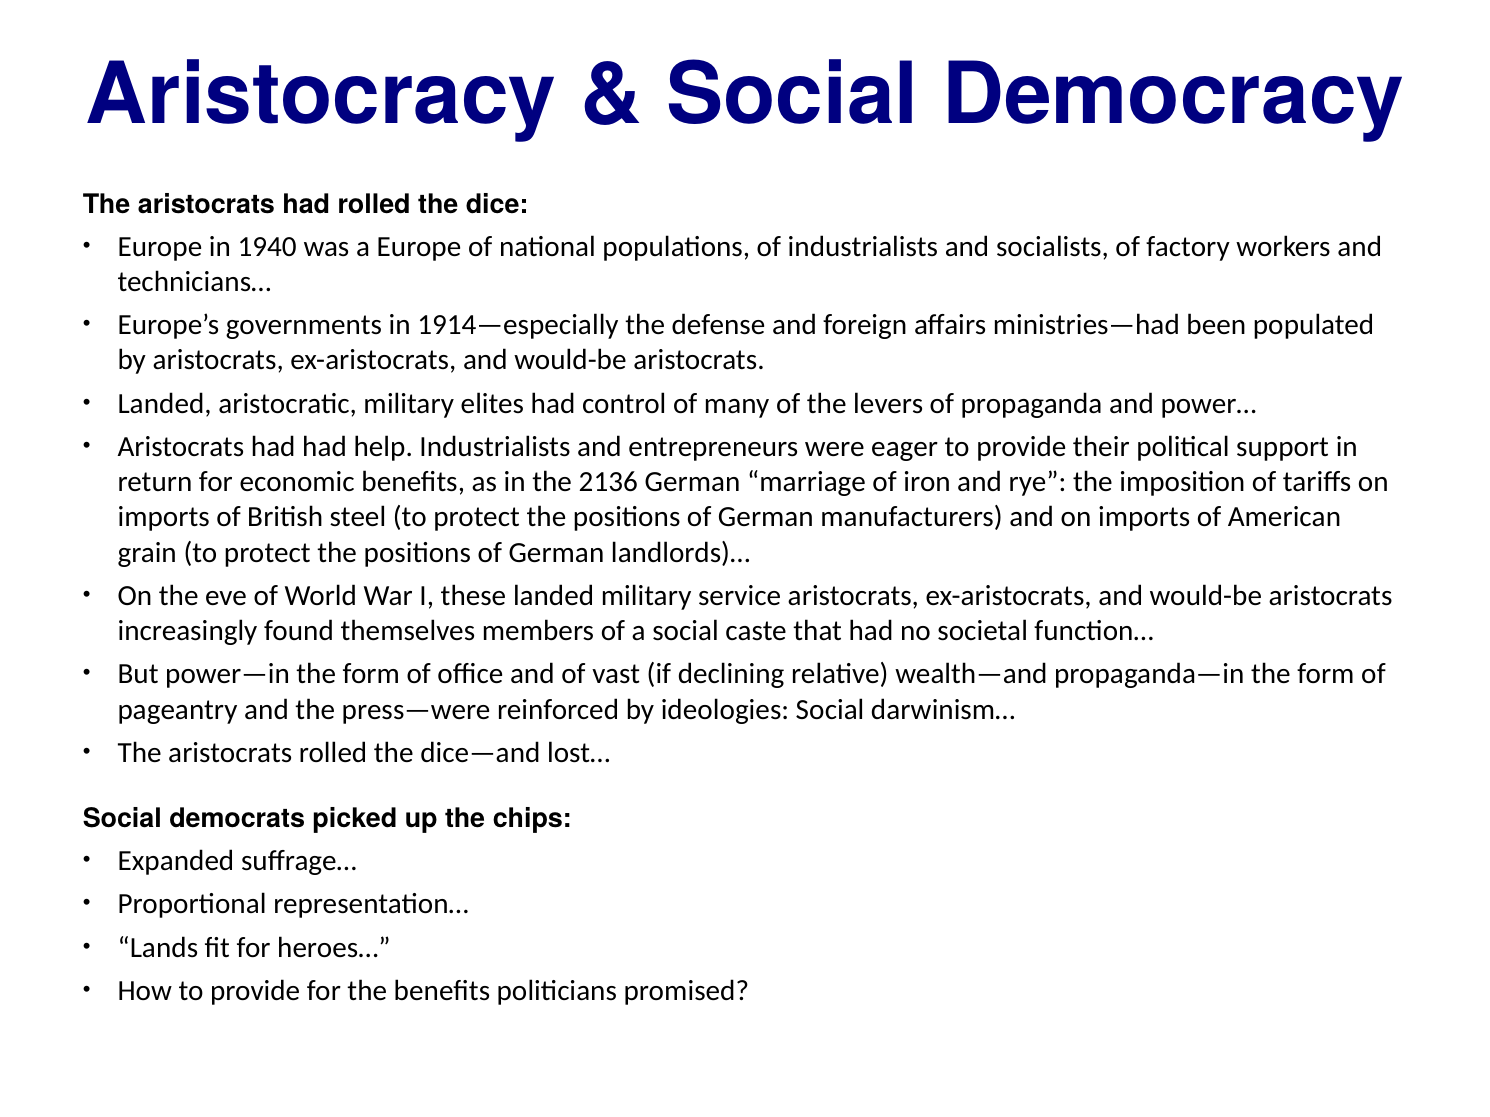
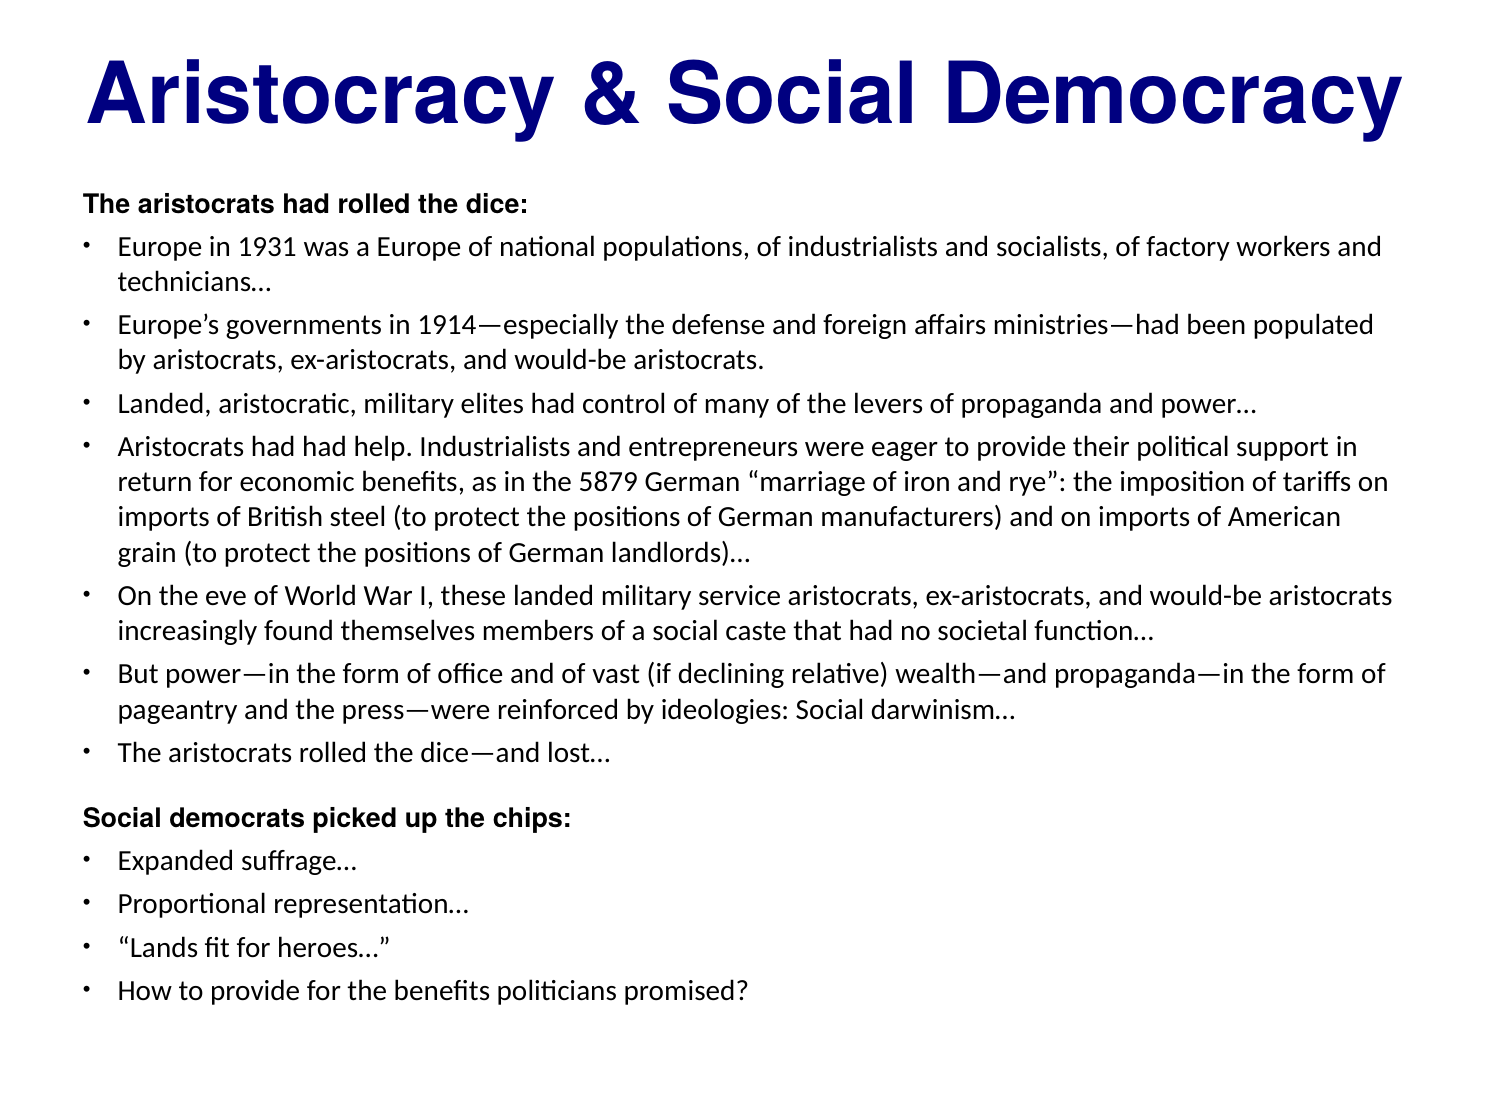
1940: 1940 -> 1931
2136: 2136 -> 5879
